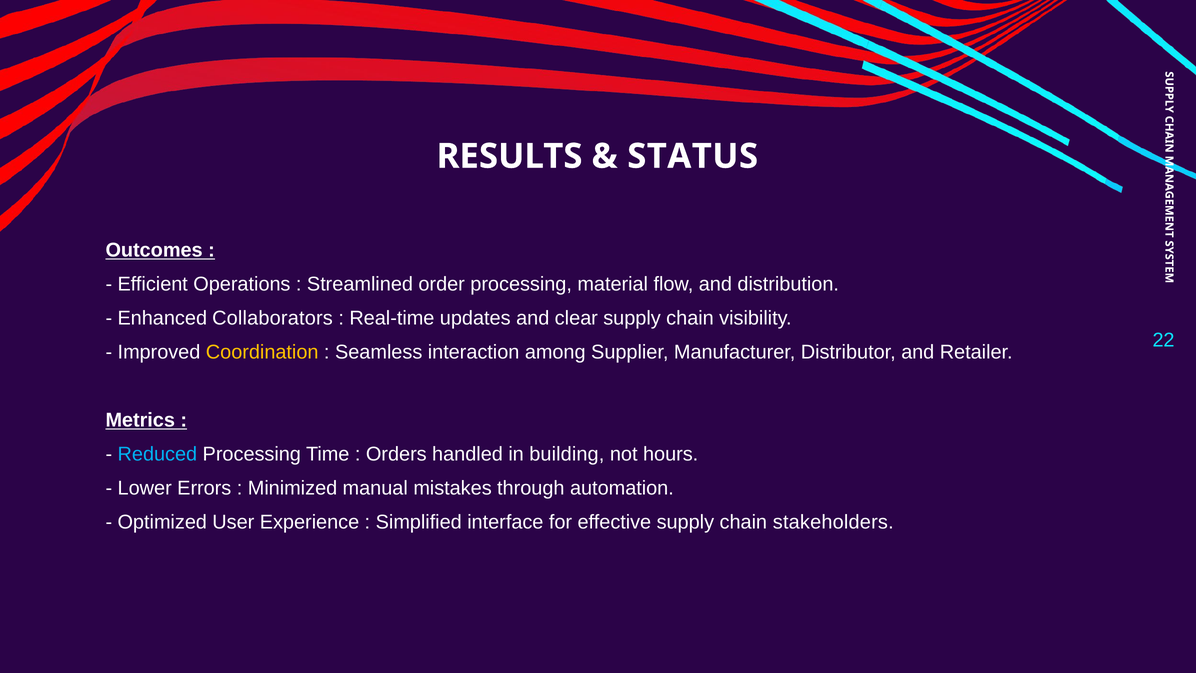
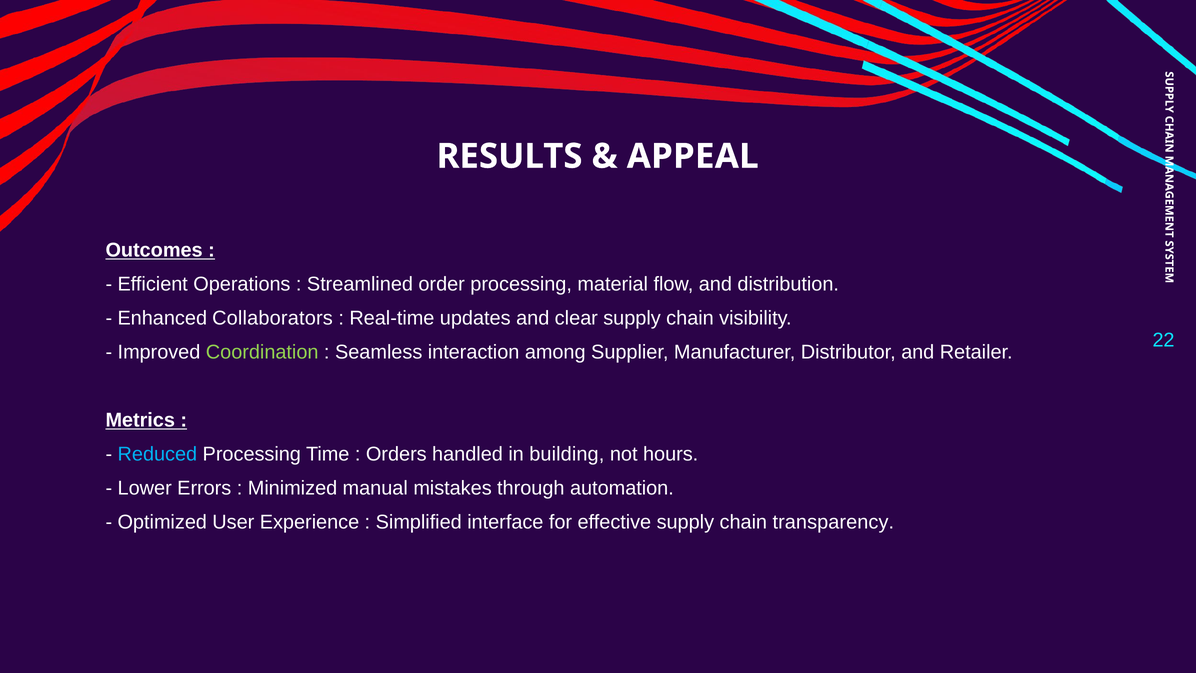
STATUS: STATUS -> APPEAL
Coordination colour: yellow -> light green
stakeholders: stakeholders -> transparency
